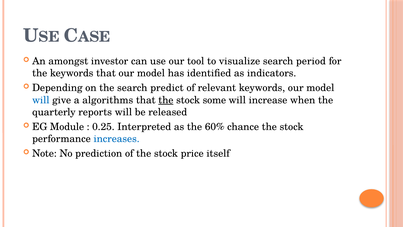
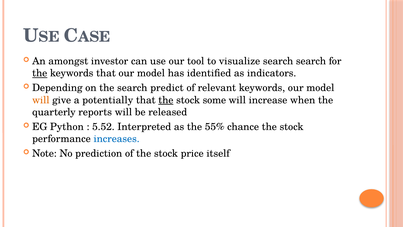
search period: period -> search
the at (40, 73) underline: none -> present
will at (41, 100) colour: blue -> orange
algorithms: algorithms -> potentially
Module: Module -> Python
0.25: 0.25 -> 5.52
60%: 60% -> 55%
